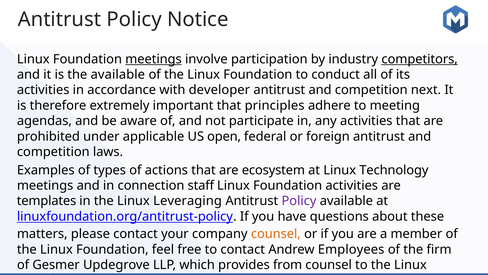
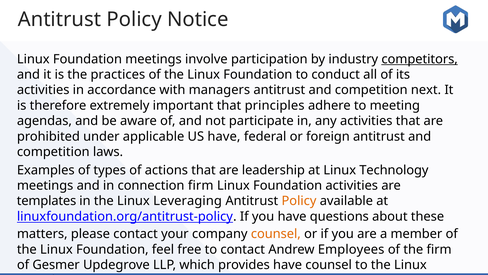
meetings at (154, 59) underline: present -> none
the available: available -> practices
developer: developer -> managers
US open: open -> have
ecosystem: ecosystem -> leadership
connection staff: staff -> firm
Policy at (299, 201) colour: purple -> orange
provides from: from -> have
